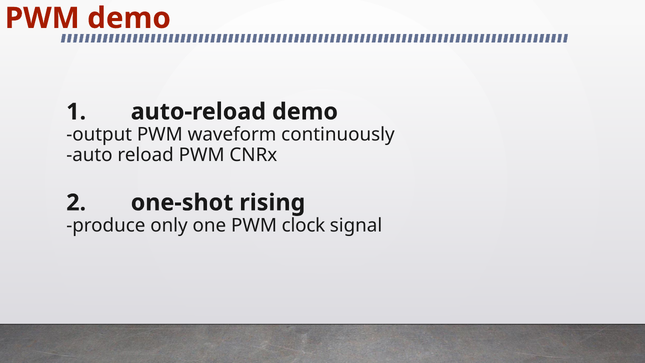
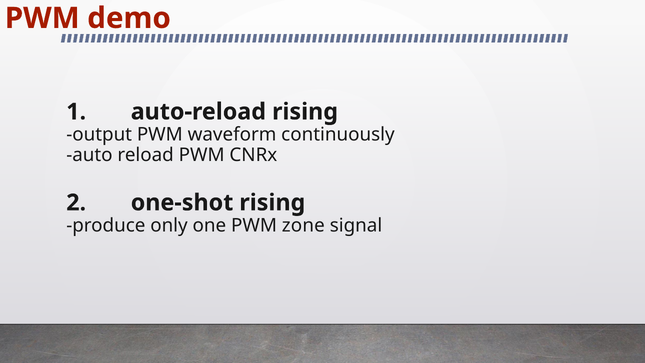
auto-reload demo: demo -> rising
clock: clock -> zone
